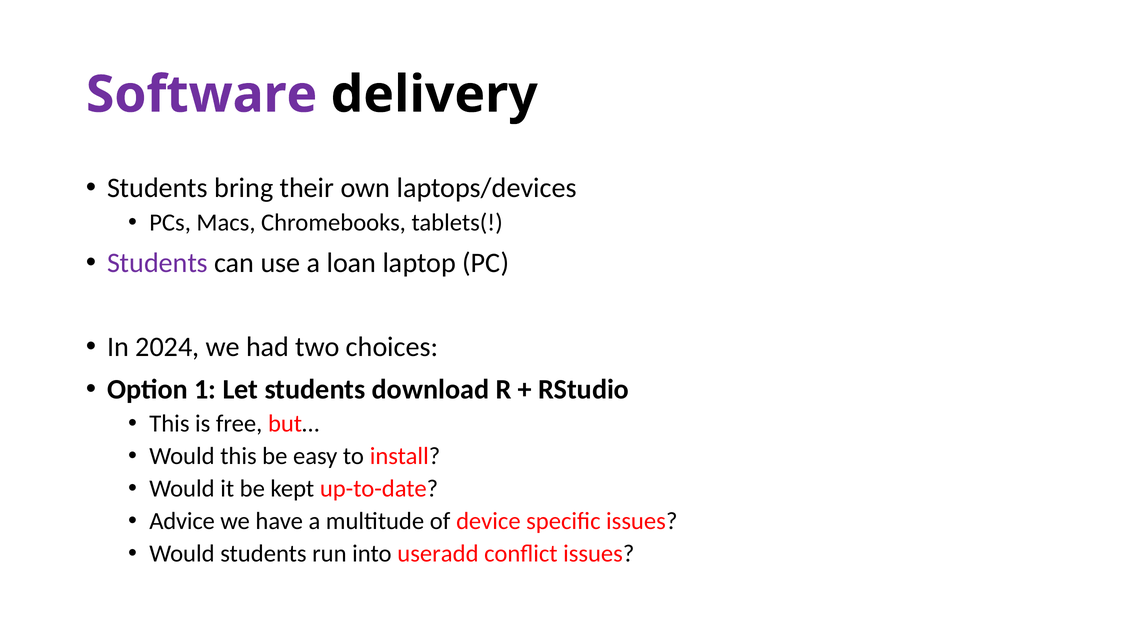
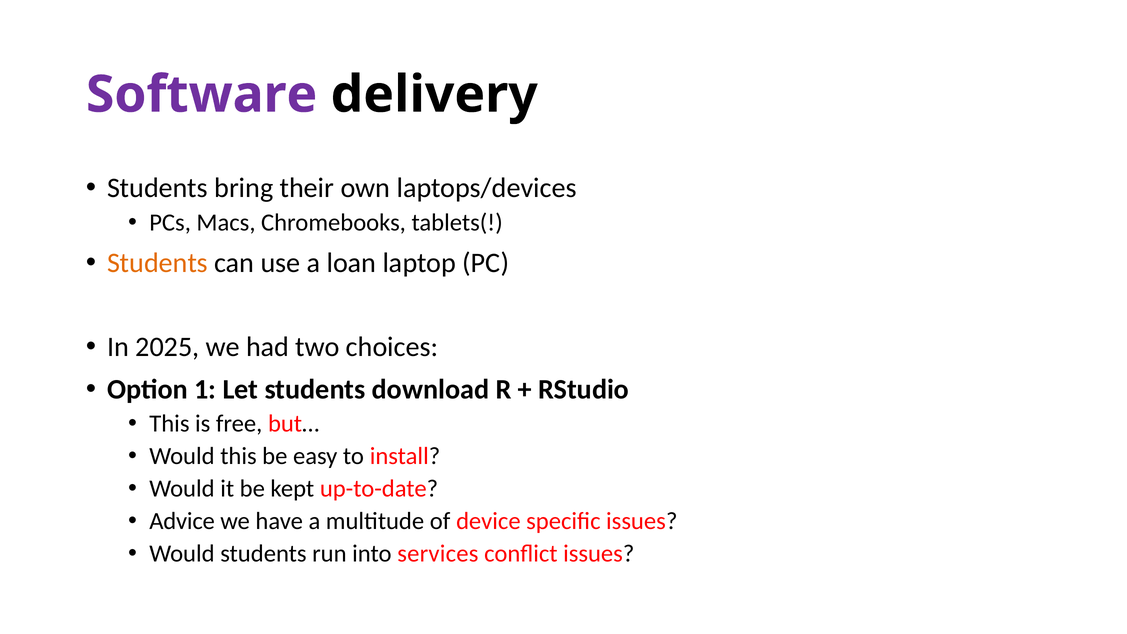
Students at (157, 263) colour: purple -> orange
2024: 2024 -> 2025
useradd: useradd -> services
